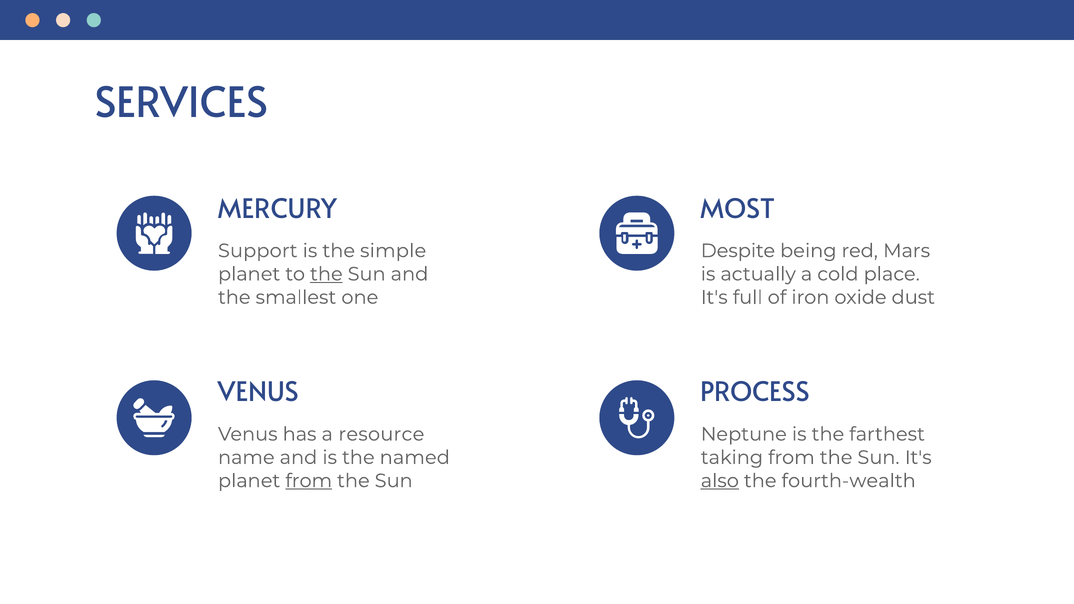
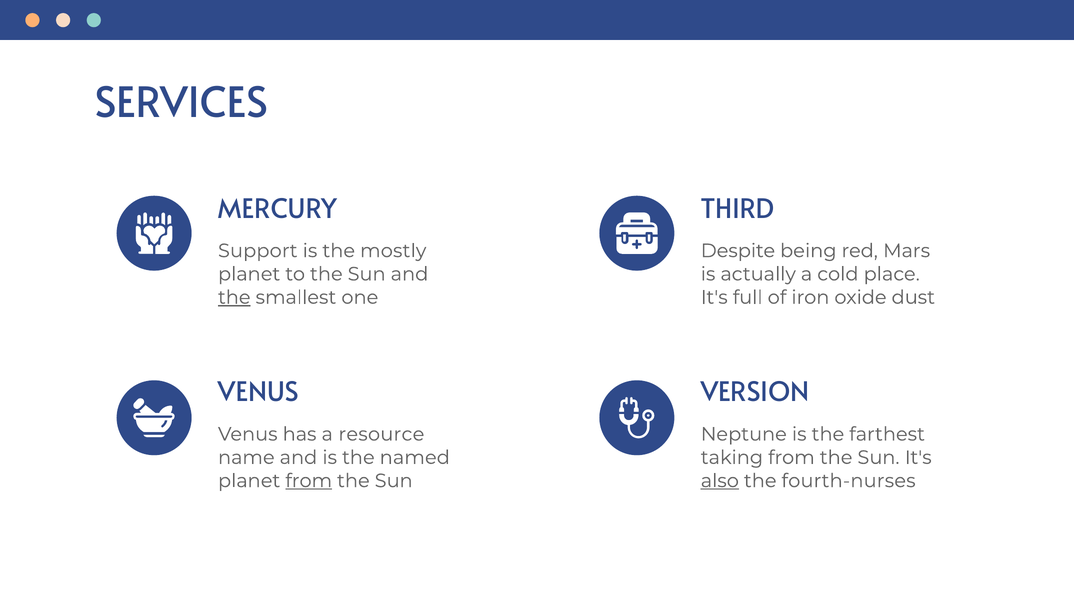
MOST: MOST -> THIRD
simple: simple -> mostly
the at (326, 274) underline: present -> none
the at (234, 297) underline: none -> present
PROCESS: PROCESS -> VERSION
fourth-wealth: fourth-wealth -> fourth-nurses
